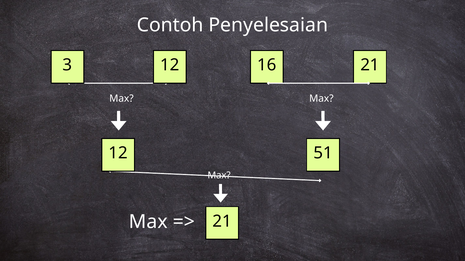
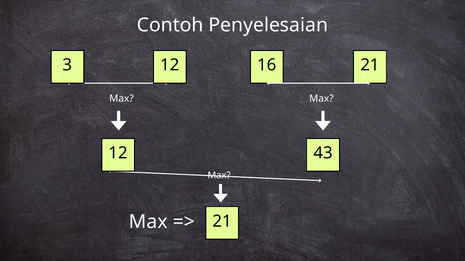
51: 51 -> 43
